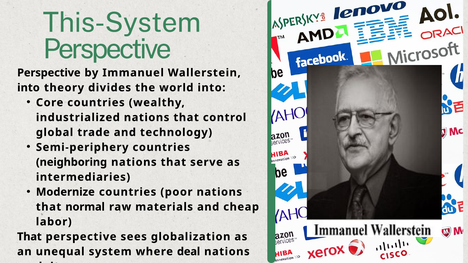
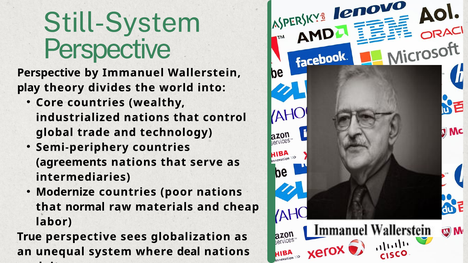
This-System: This-System -> Still-System
into at (28, 88): into -> play
neighboring: neighboring -> agreements
That at (29, 237): That -> True
